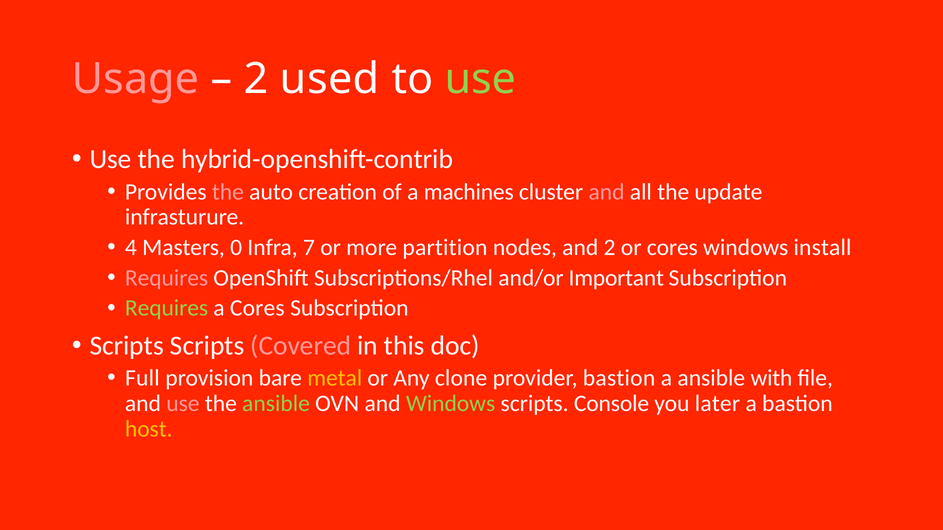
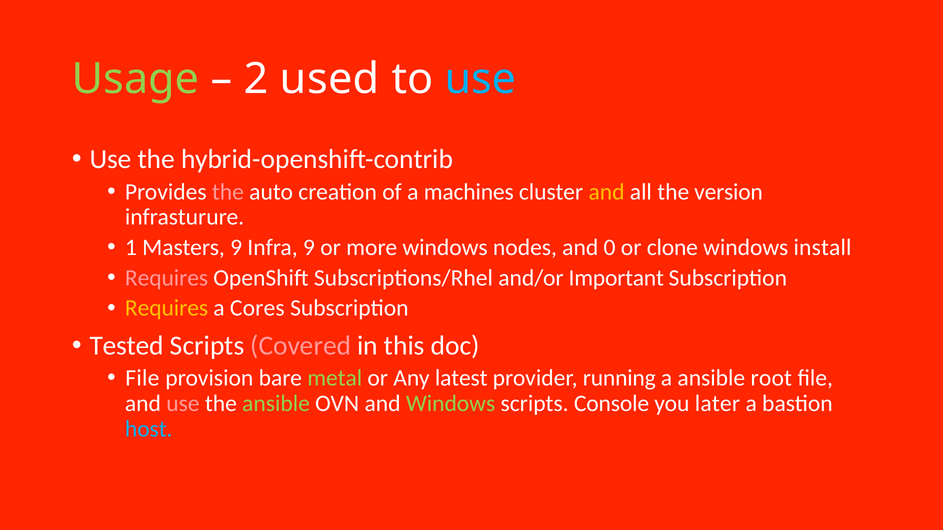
Usage colour: pink -> light green
use at (480, 79) colour: light green -> light blue
and at (607, 192) colour: pink -> yellow
update: update -> version
4: 4 -> 1
Masters 0: 0 -> 9
Infra 7: 7 -> 9
more partition: partition -> windows
and 2: 2 -> 0
or cores: cores -> clone
Requires at (167, 308) colour: light green -> yellow
Scripts at (127, 346): Scripts -> Tested
Full at (142, 378): Full -> File
metal colour: yellow -> light green
clone: clone -> latest
provider bastion: bastion -> running
with: with -> root
host colour: yellow -> light blue
